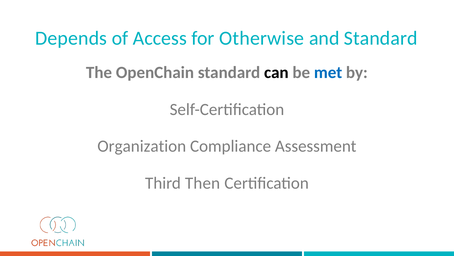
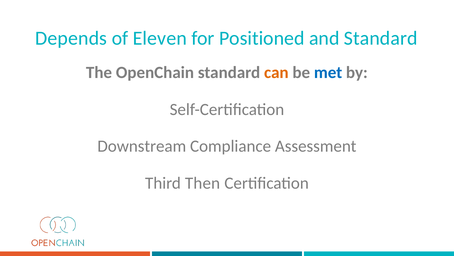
Access: Access -> Eleven
Otherwise: Otherwise -> Positioned
can colour: black -> orange
Organization: Organization -> Downstream
